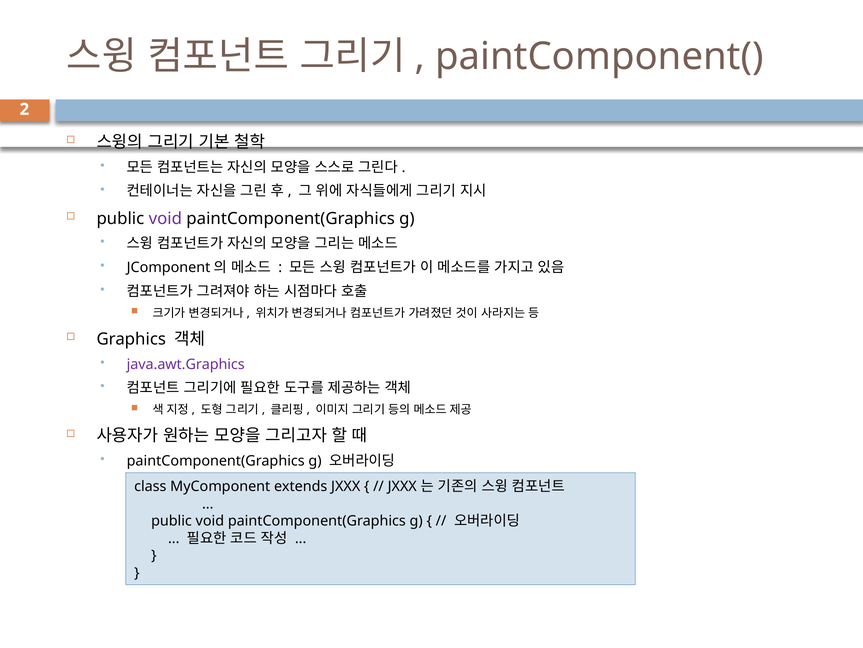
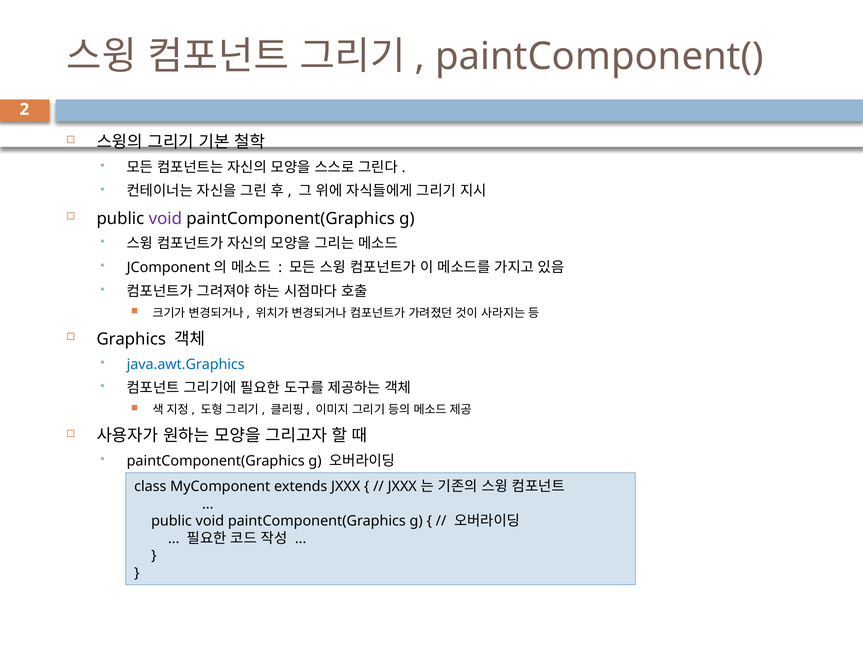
java.awt.Graphics colour: purple -> blue
